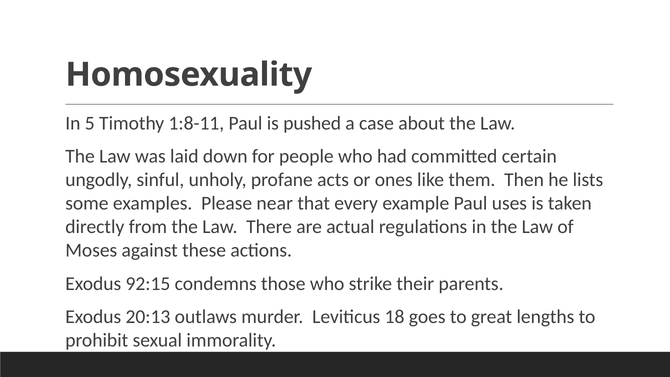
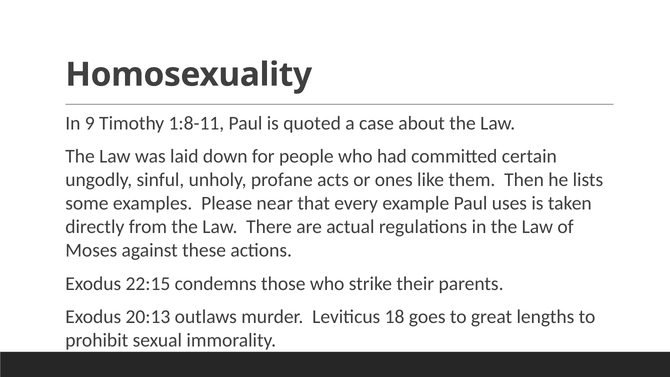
5: 5 -> 9
pushed: pushed -> quoted
92:15: 92:15 -> 22:15
